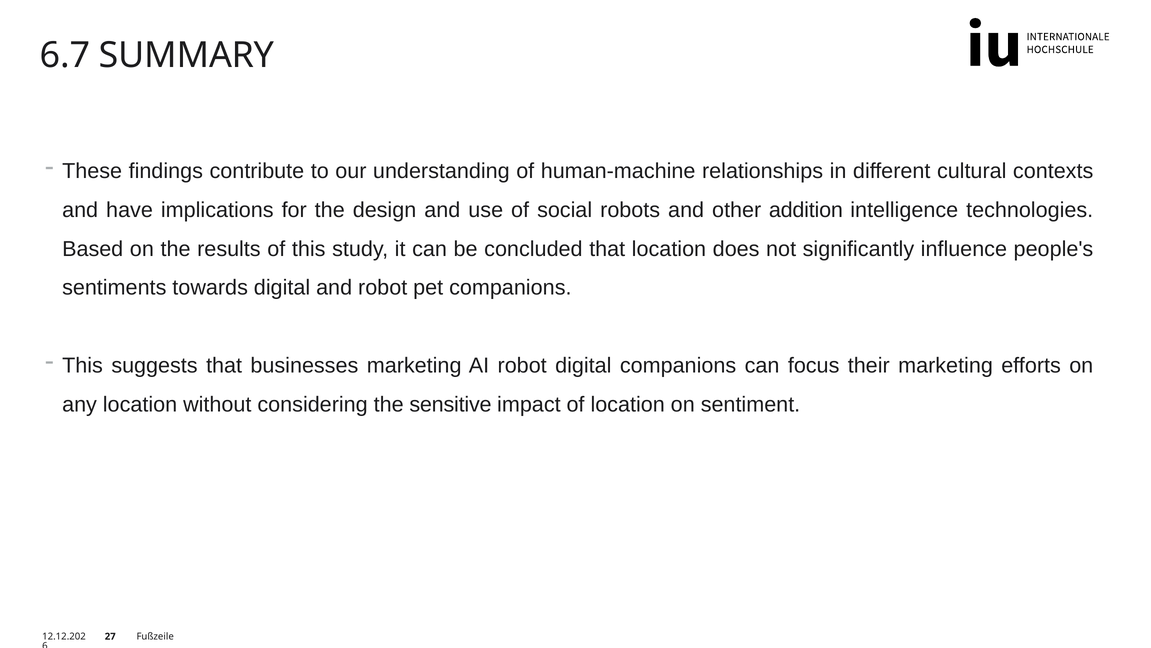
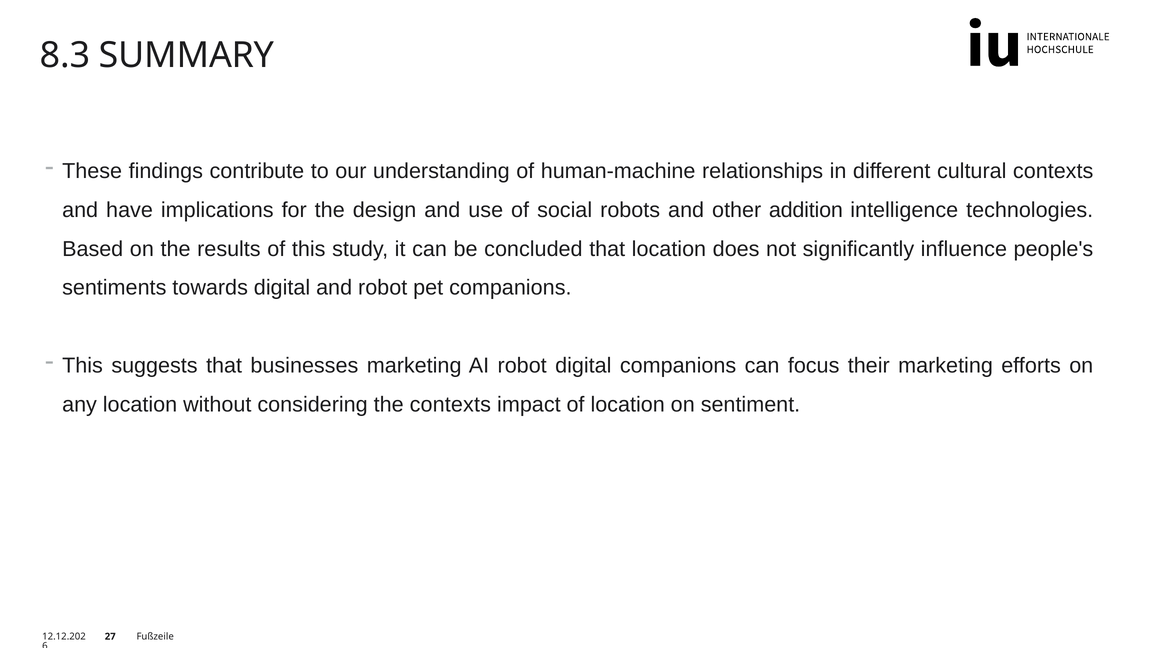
6.7: 6.7 -> 8.3
the sensitive: sensitive -> contexts
